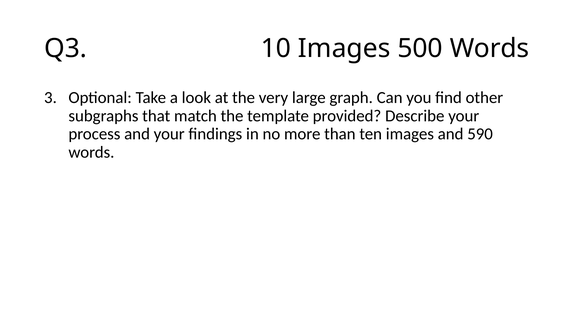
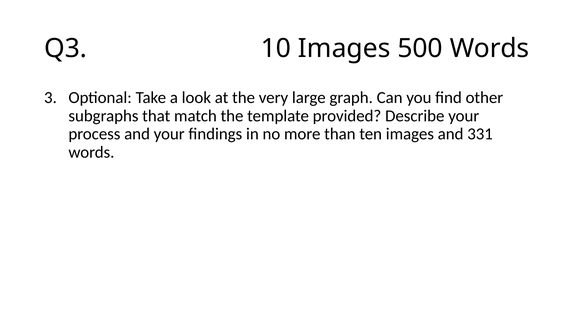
590: 590 -> 331
